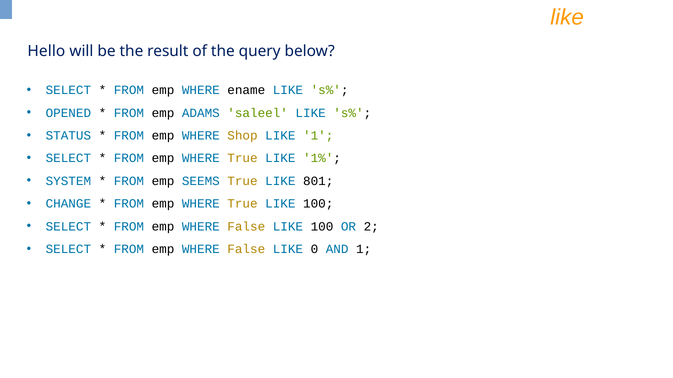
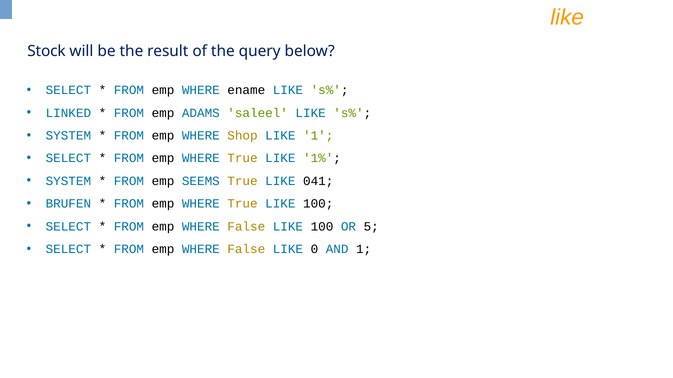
Hello: Hello -> Stock
OPENED: OPENED -> LINKED
STATUS at (68, 136): STATUS -> SYSTEM
801: 801 -> 041
CHANGE: CHANGE -> BRUFEN
2: 2 -> 5
